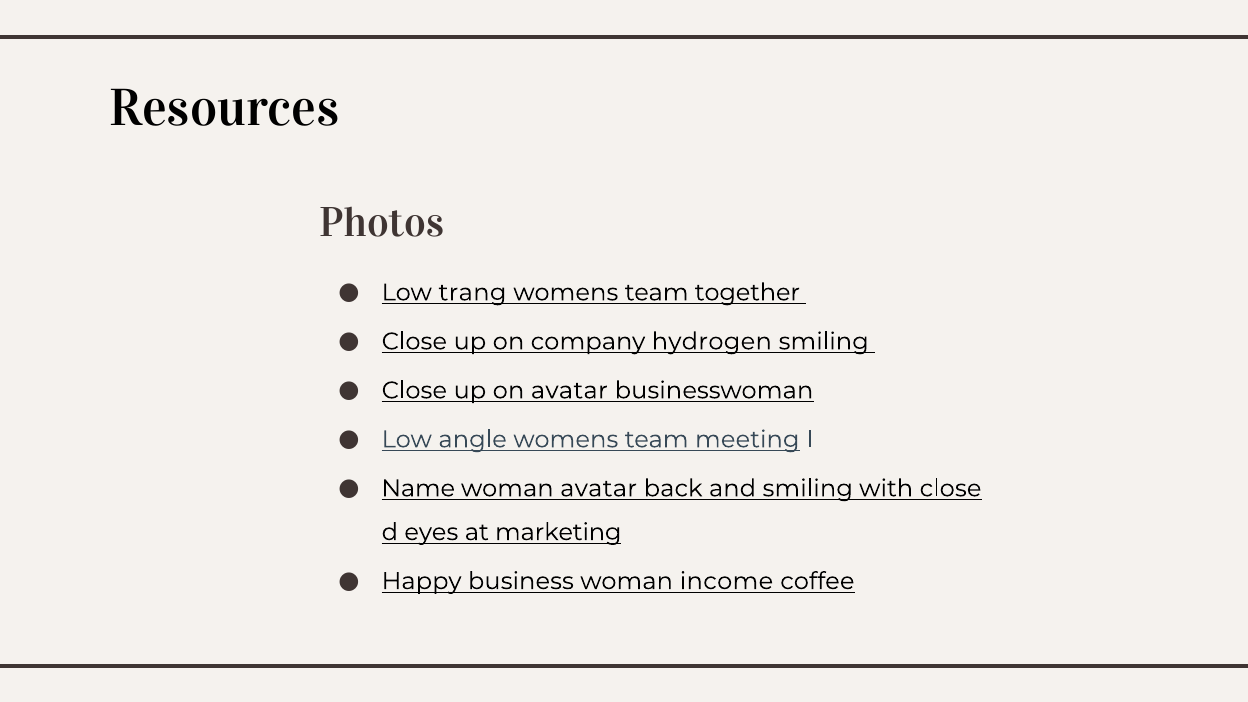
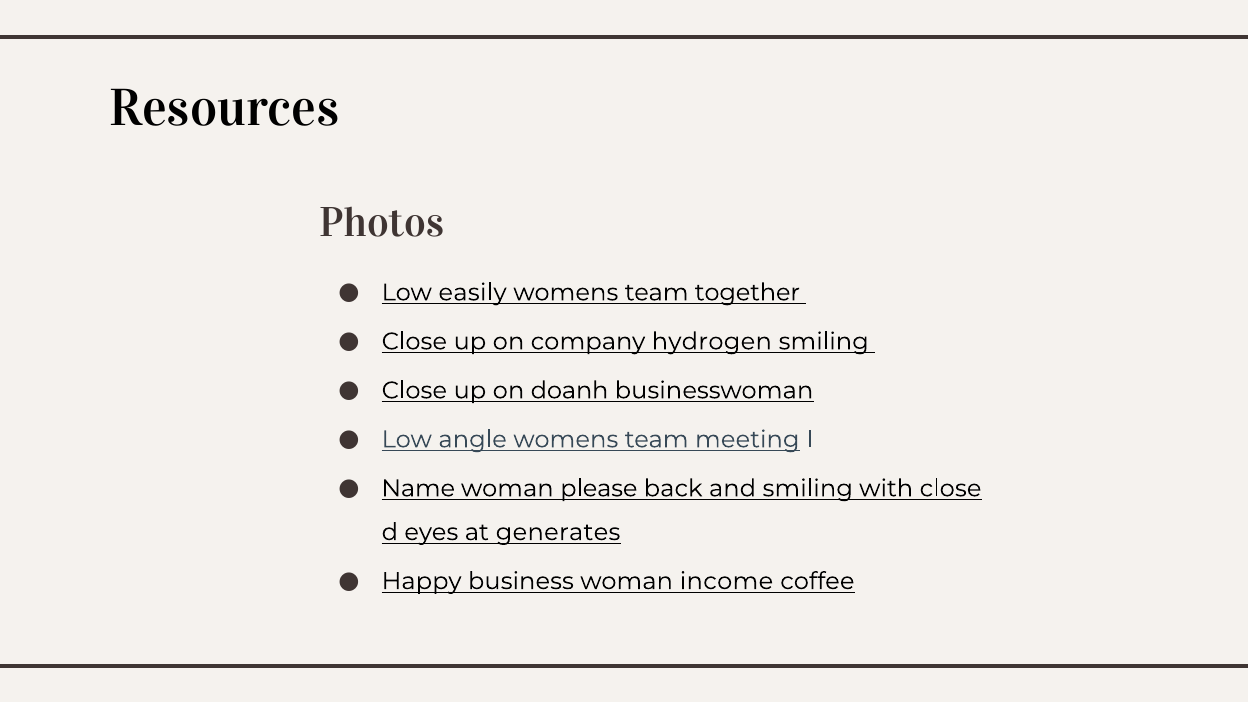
trang: trang -> easily
on avatar: avatar -> doanh
woman avatar: avatar -> please
marketing: marketing -> generates
